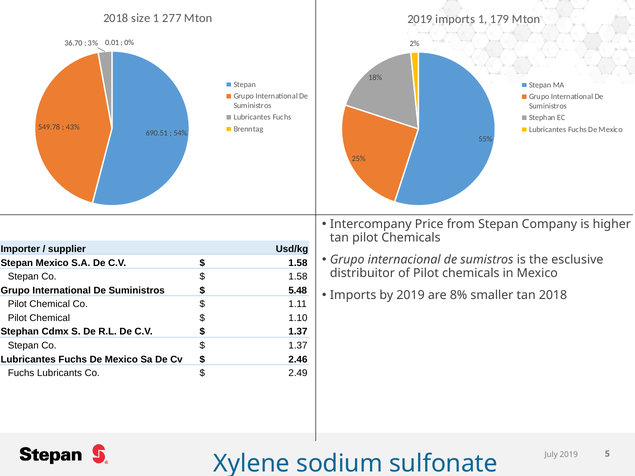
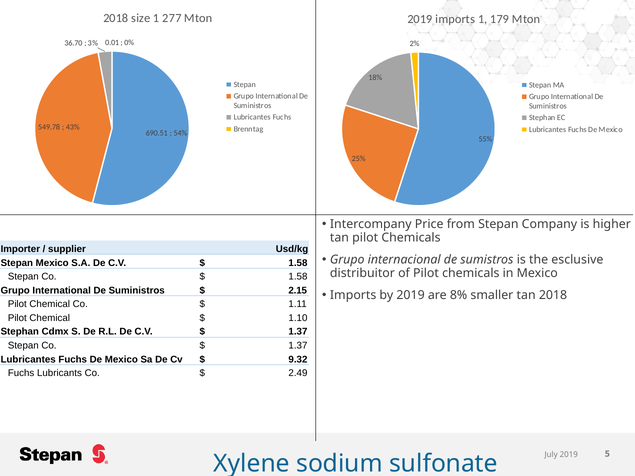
5.48: 5.48 -> 2.15
2.46: 2.46 -> 9.32
